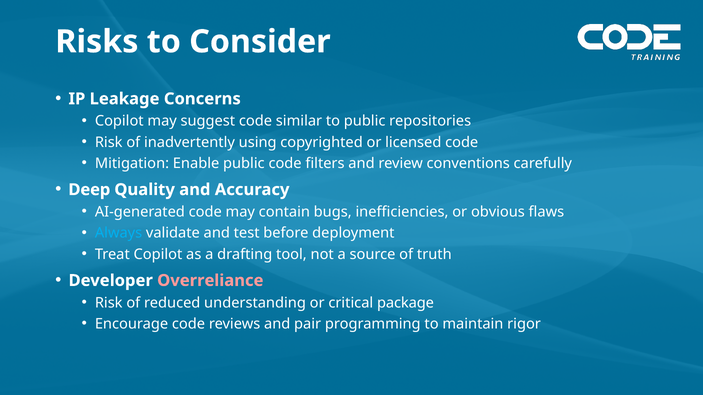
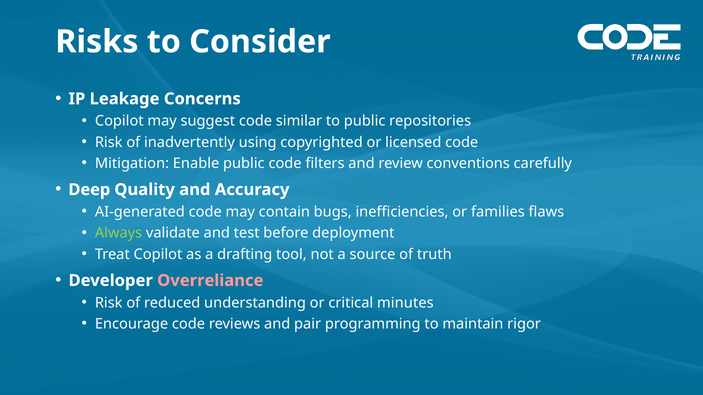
obvious: obvious -> families
Always colour: light blue -> light green
package: package -> minutes
